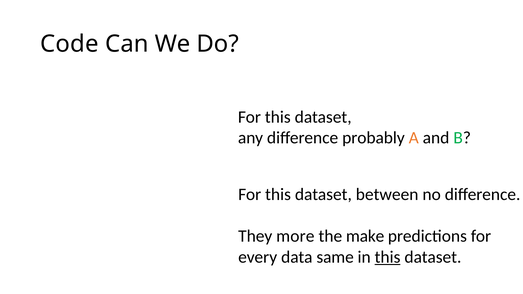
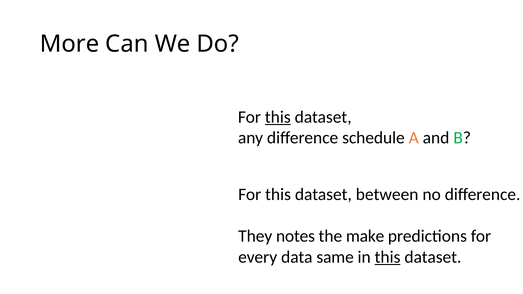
Code: Code -> More
this at (278, 117) underline: none -> present
probably: probably -> schedule
more: more -> notes
